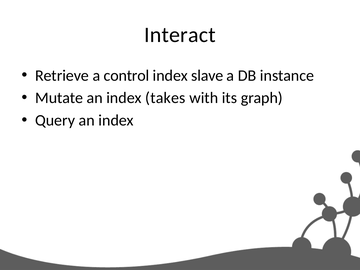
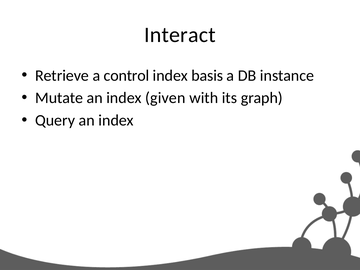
slave: slave -> basis
takes: takes -> given
